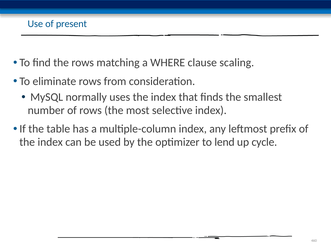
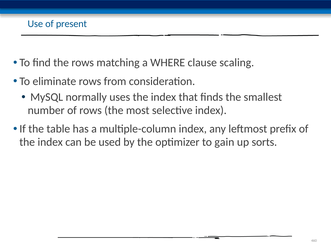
lend: lend -> gain
cycle: cycle -> sorts
